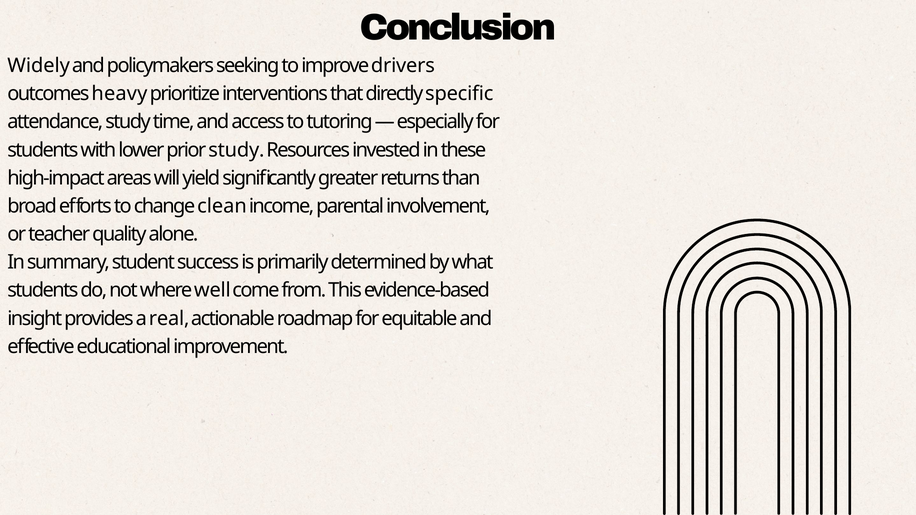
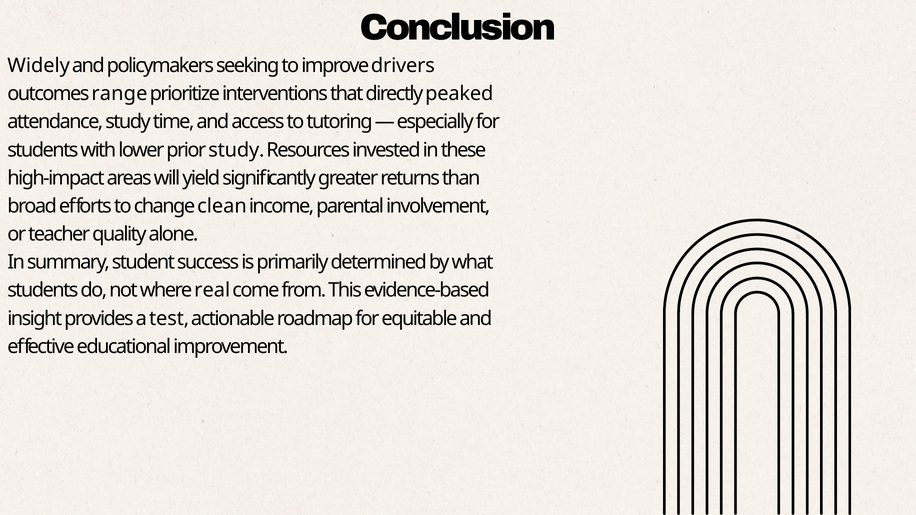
heavy: heavy -> range
specific: specific -> peaked
well: well -> real
real: real -> test
